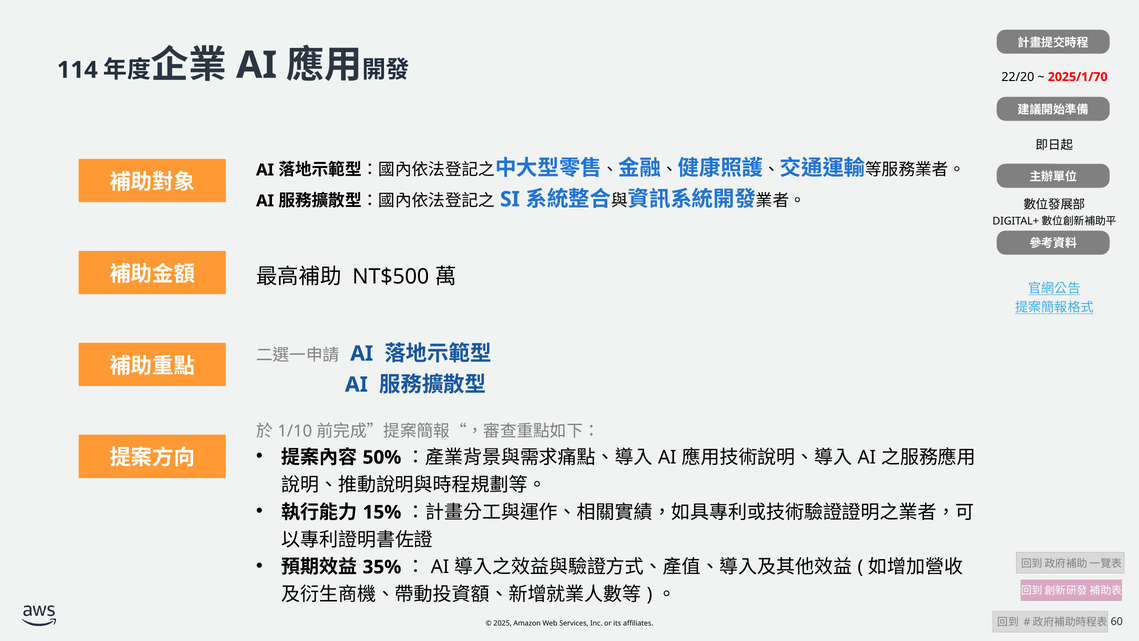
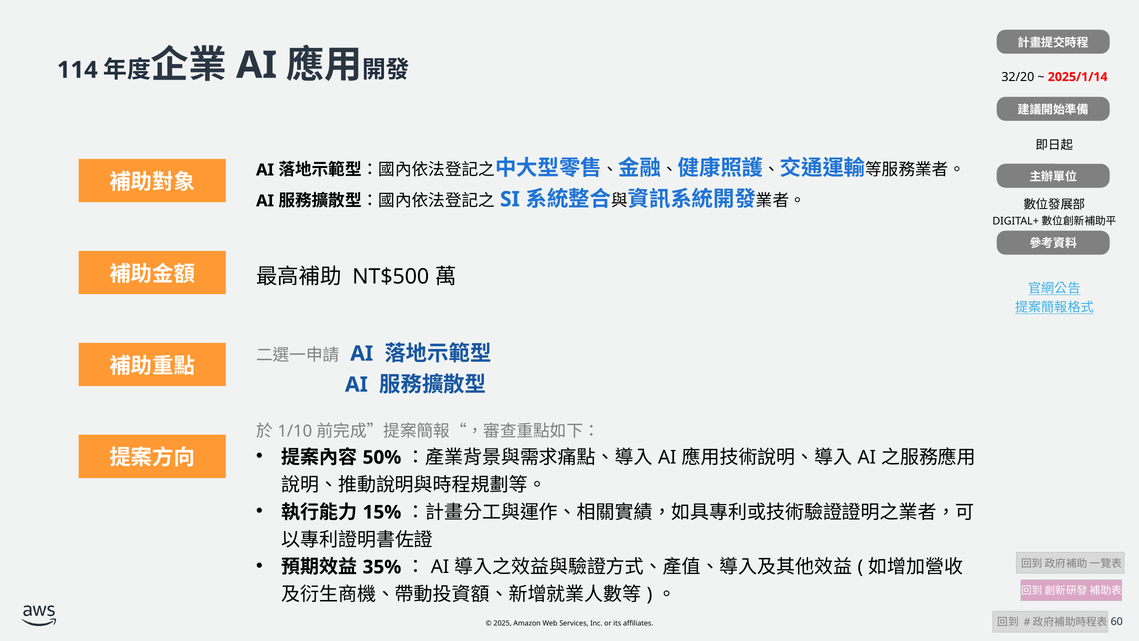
22/20: 22/20 -> 32/20
2025/1/70: 2025/1/70 -> 2025/1/14
